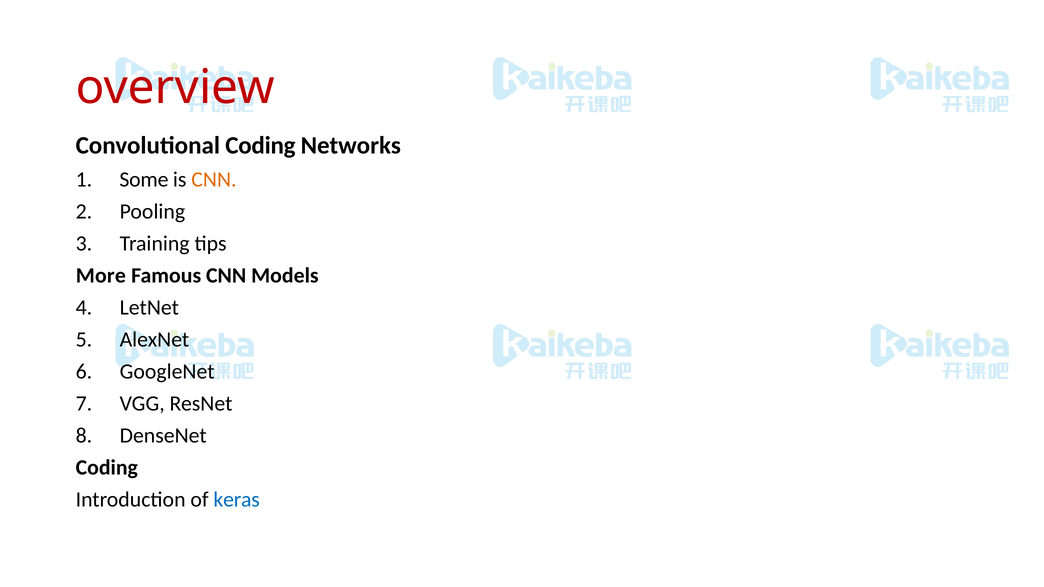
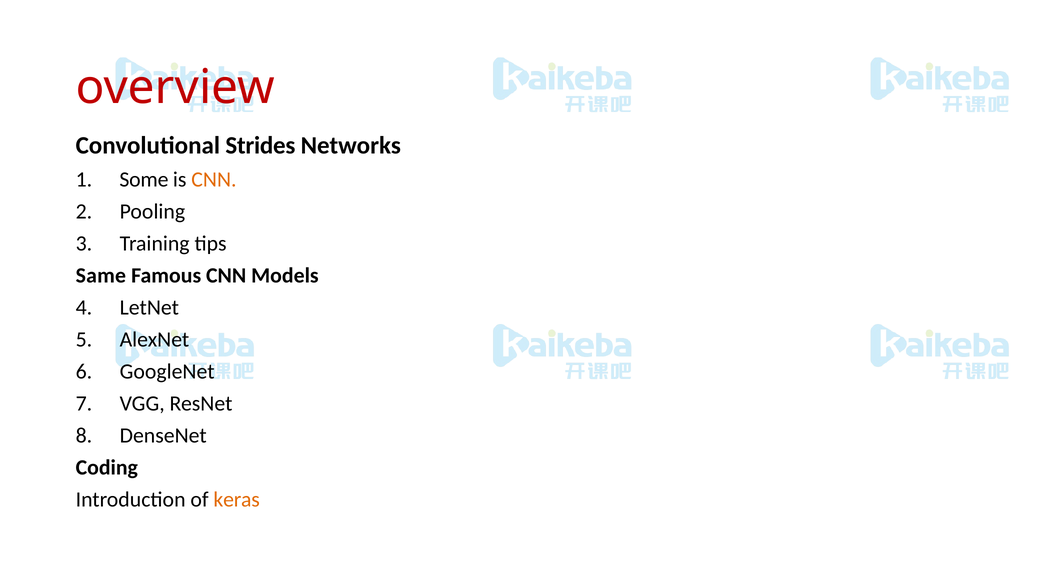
Convolutional Coding: Coding -> Strides
More: More -> Same
keras colour: blue -> orange
